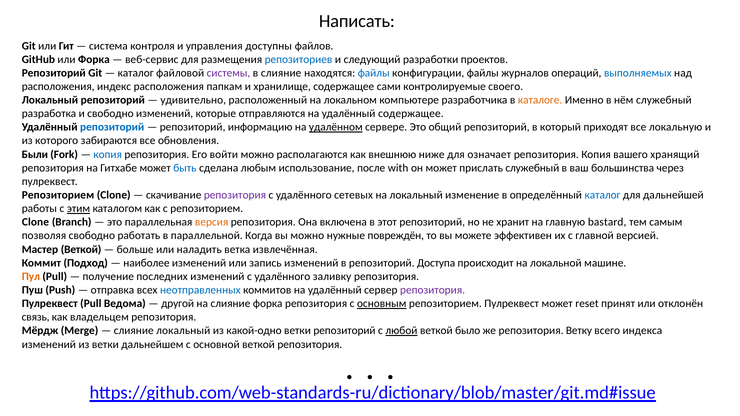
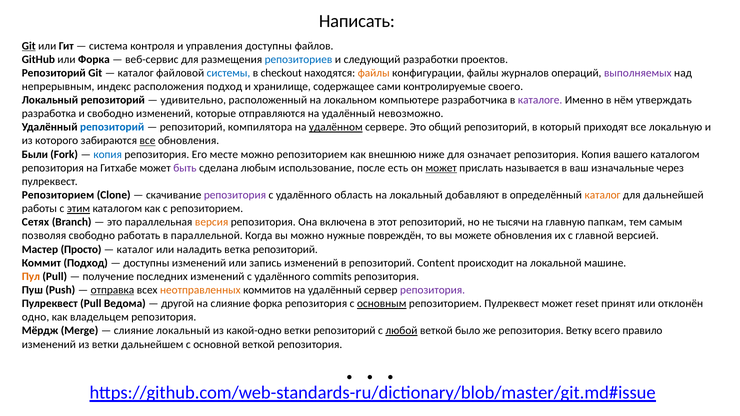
Git at (29, 46) underline: none -> present
системы colour: purple -> blue
в слияние: слияние -> checkout
файлы at (374, 73) colour: blue -> orange
выполняемых colour: blue -> purple
расположения at (58, 87): расположения -> непрерывным
расположения папкам: папкам -> подход
каталоге colour: orange -> purple
нём служебный: служебный -> утверждать
удалённый содержащее: содержащее -> невозможно
информацию: информацию -> компилятора
все at (147, 141) underline: none -> present
войти: войти -> месте
можно располагаются: располагаются -> репозиторием
вашего хранящий: хранящий -> каталогом
быть colour: blue -> purple
with: with -> есть
может at (441, 168) underline: none -> present
прислать служебный: служебный -> называется
большинства: большинства -> изначальные
сетевых: сетевых -> область
изменение: изменение -> добавляют
каталог at (603, 195) colour: blue -> orange
Clone at (35, 222): Clone -> Сетях
хранит: хранит -> тысячи
bastard: bastard -> папкам
можете эффективен: эффективен -> обновления
Мастер Веткой: Веткой -> Просто
больше at (135, 249): больше -> каталог
ветка извлечённая: извлечённая -> репозиторий
наиболее at (146, 263): наиболее -> доступны
Доступа: Доступа -> Content
заливку: заливку -> commits
отправка underline: none -> present
неотправленных colour: blue -> orange
связь: связь -> одно
индекса: индекса -> правило
